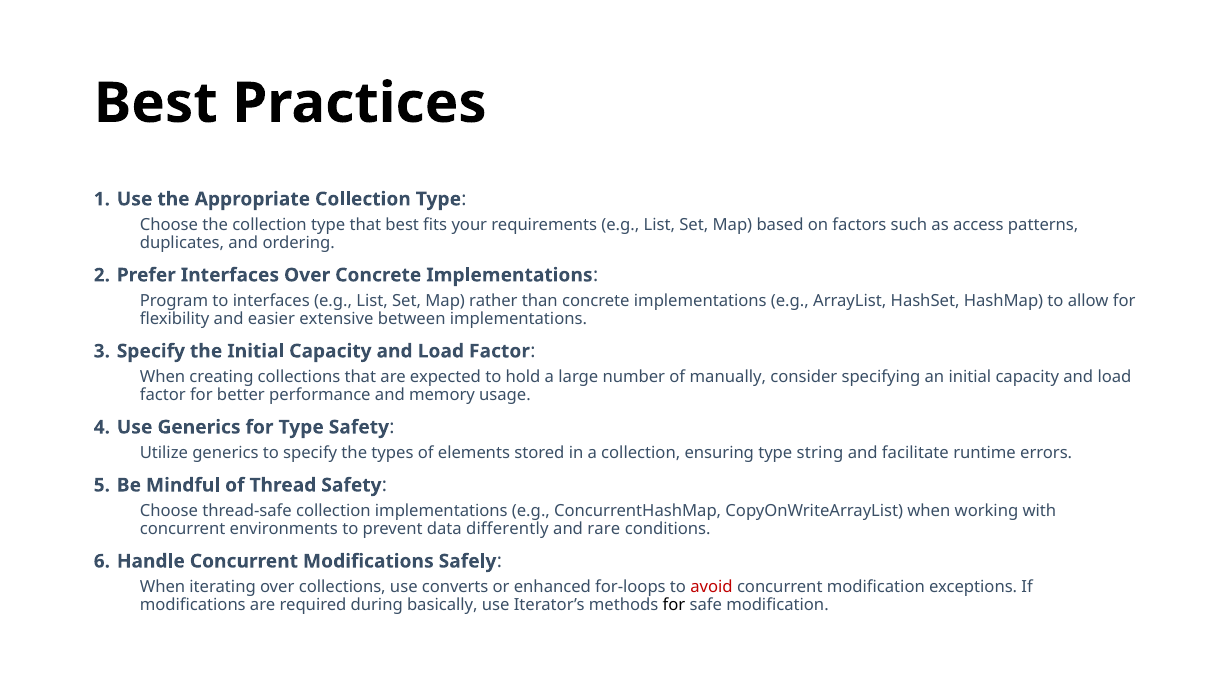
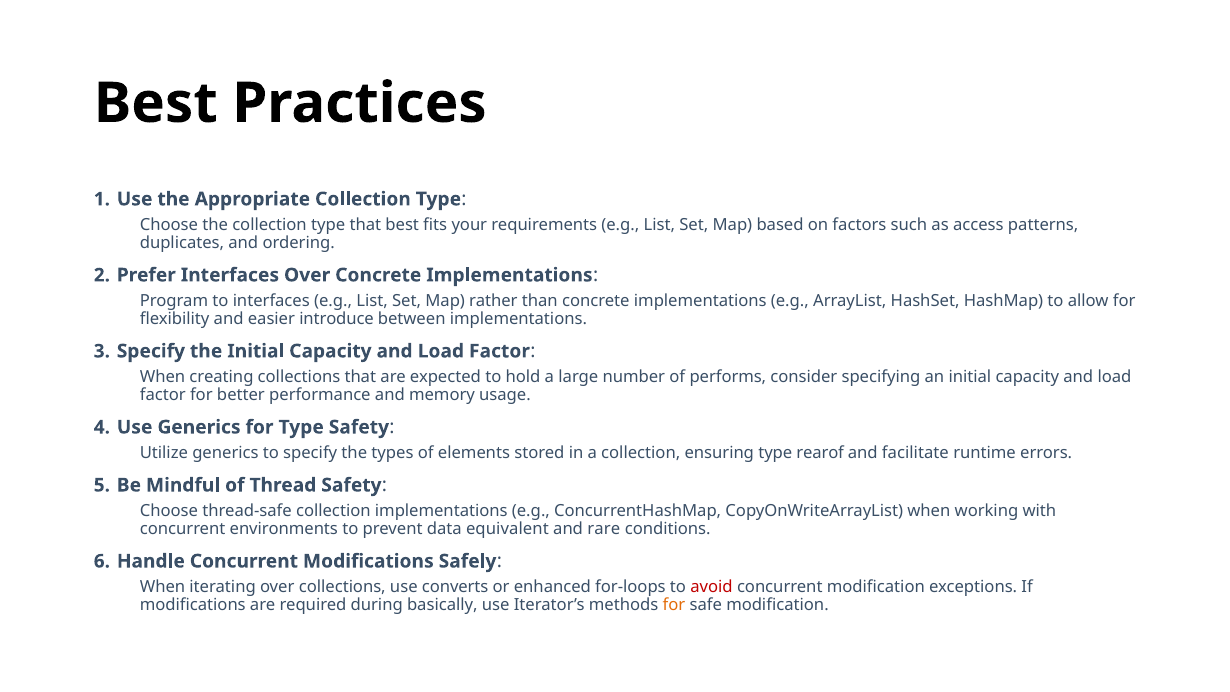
extensive: extensive -> introduce
manually: manually -> performs
string: string -> rearof
differently: differently -> equivalent
for at (674, 605) colour: black -> orange
